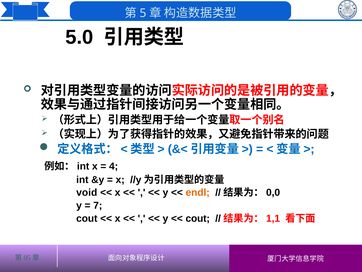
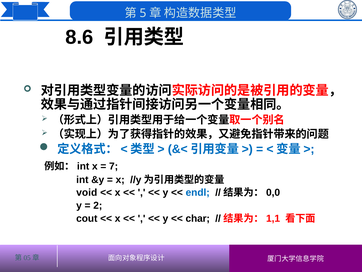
5.0: 5.0 -> 8.6
4: 4 -> 7
endl colour: orange -> blue
7: 7 -> 2
cout at (198, 218): cout -> char
